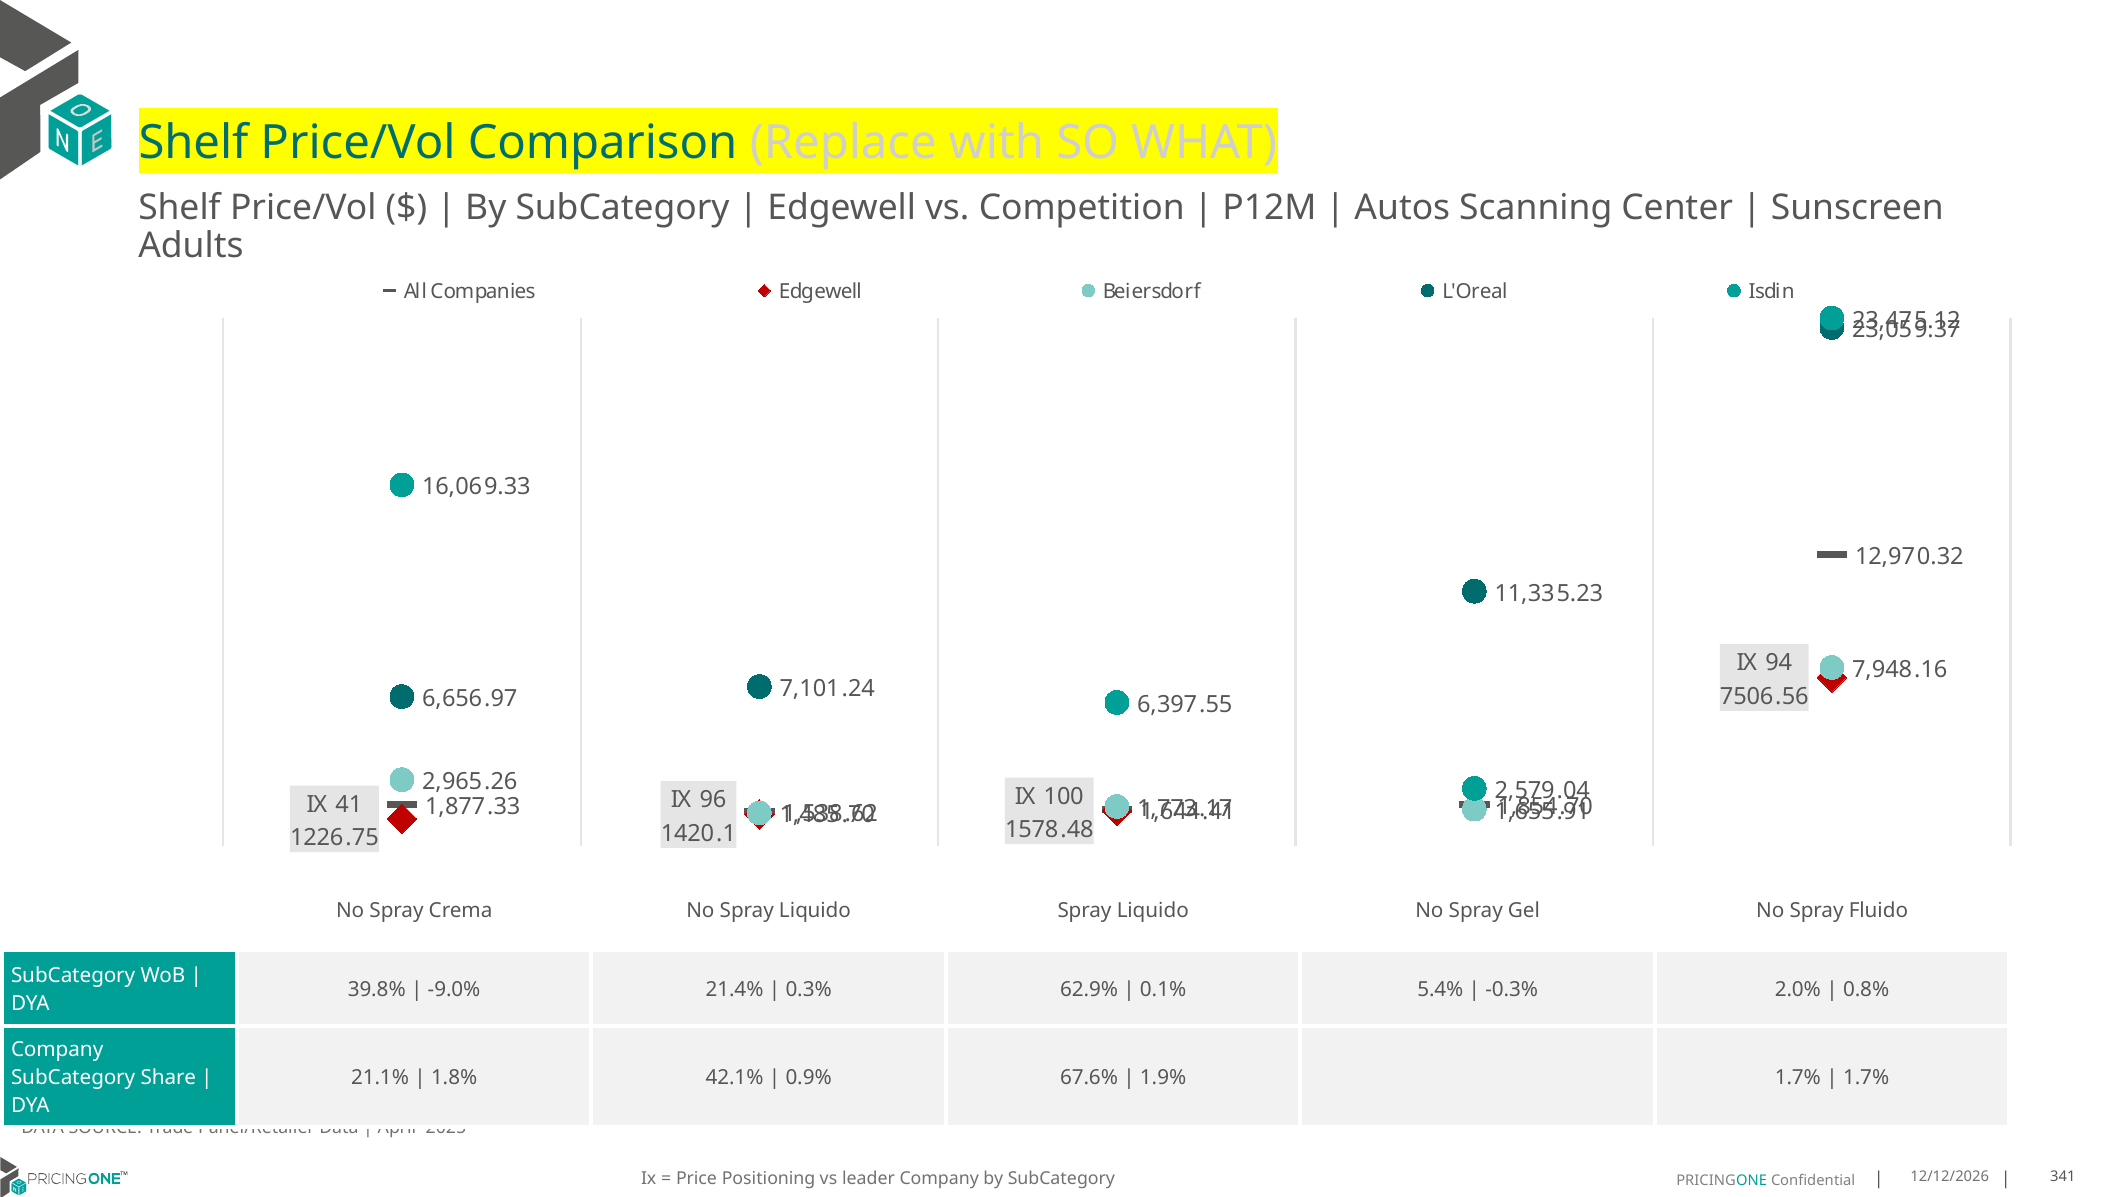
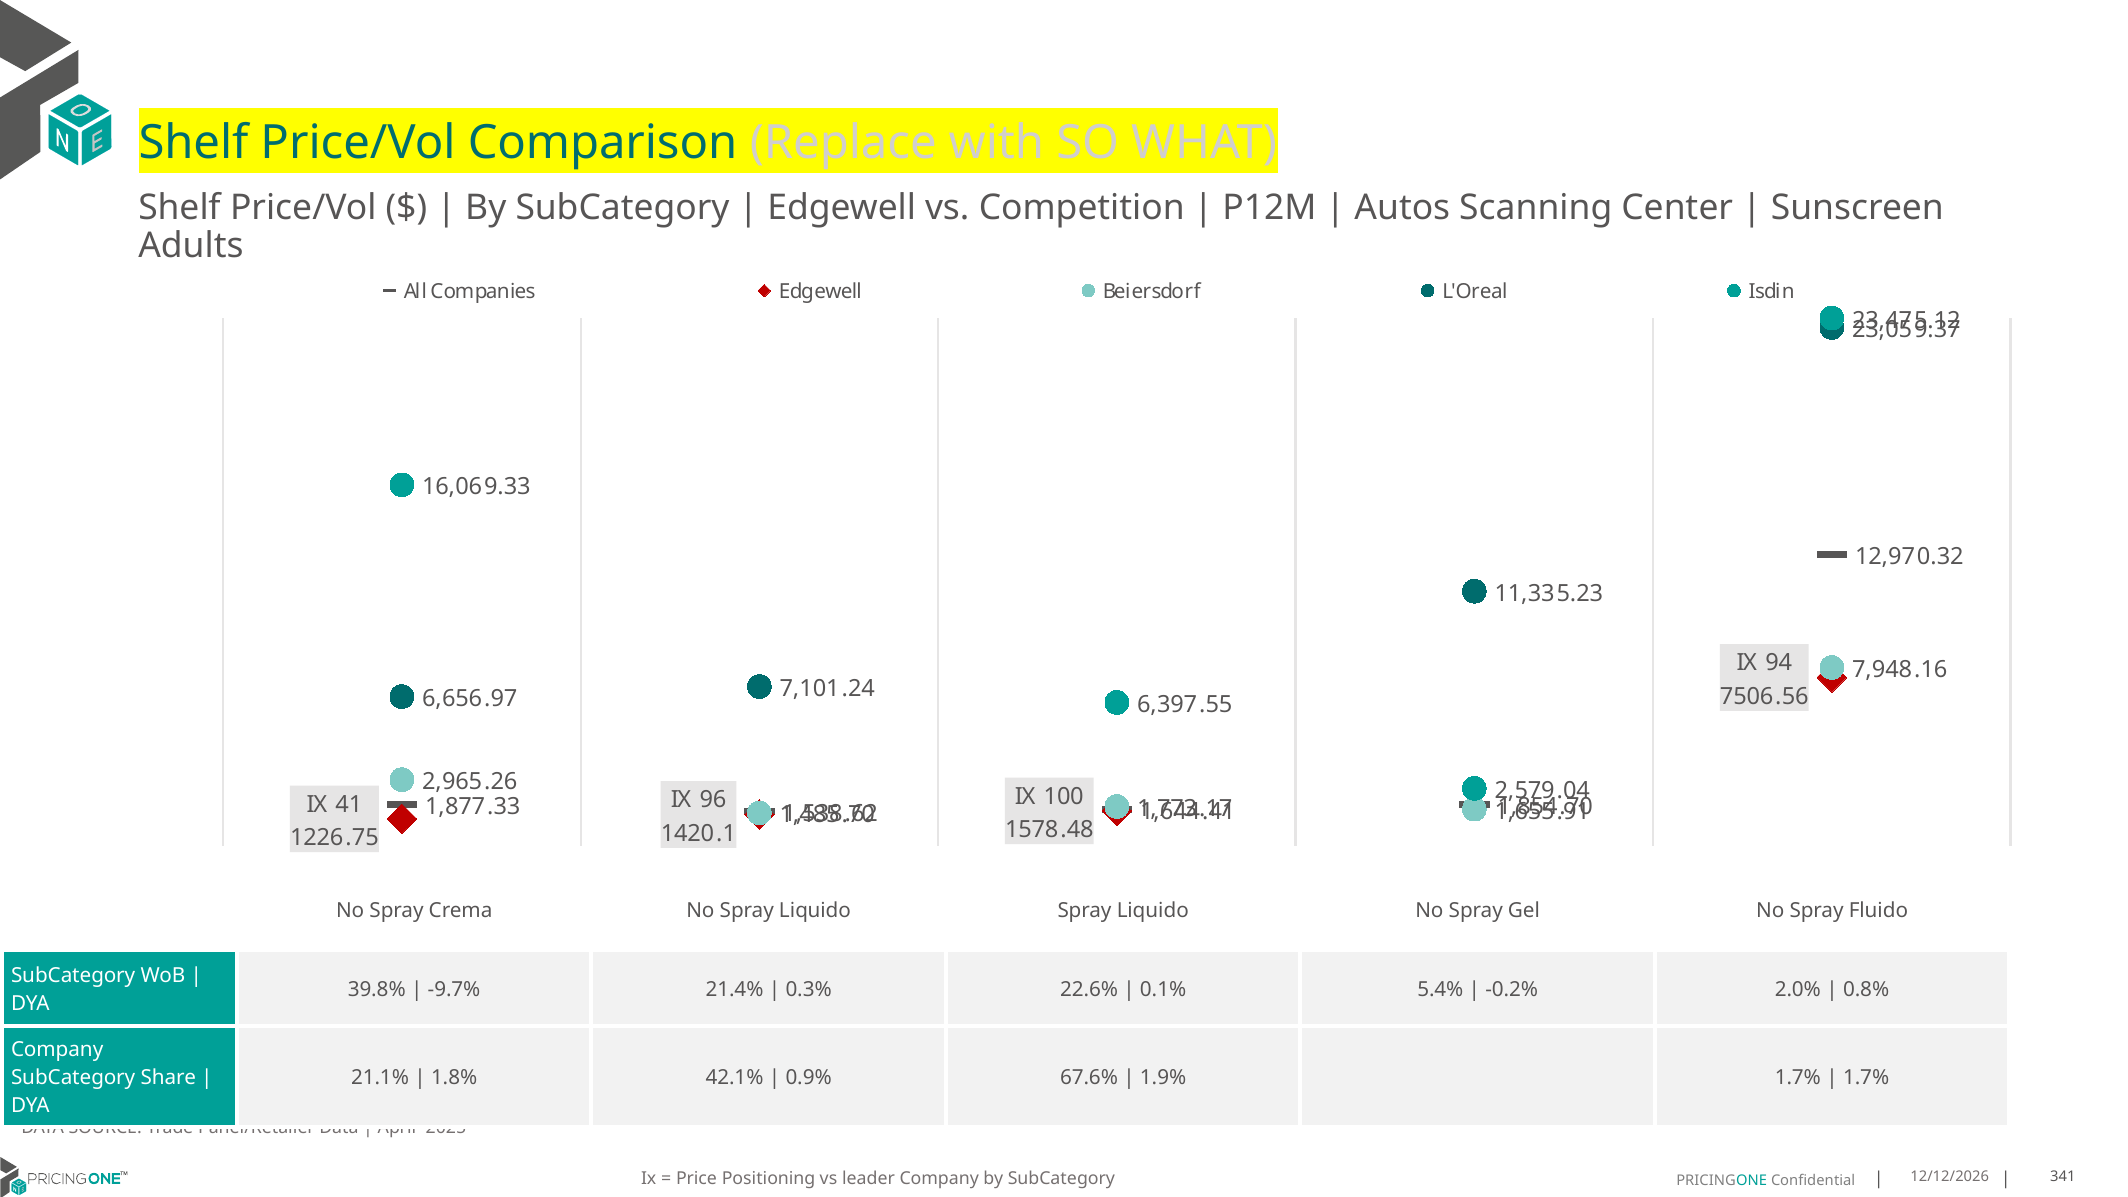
-9.0%: -9.0% -> -9.7%
62.9%: 62.9% -> 22.6%
-0.3%: -0.3% -> -0.2%
